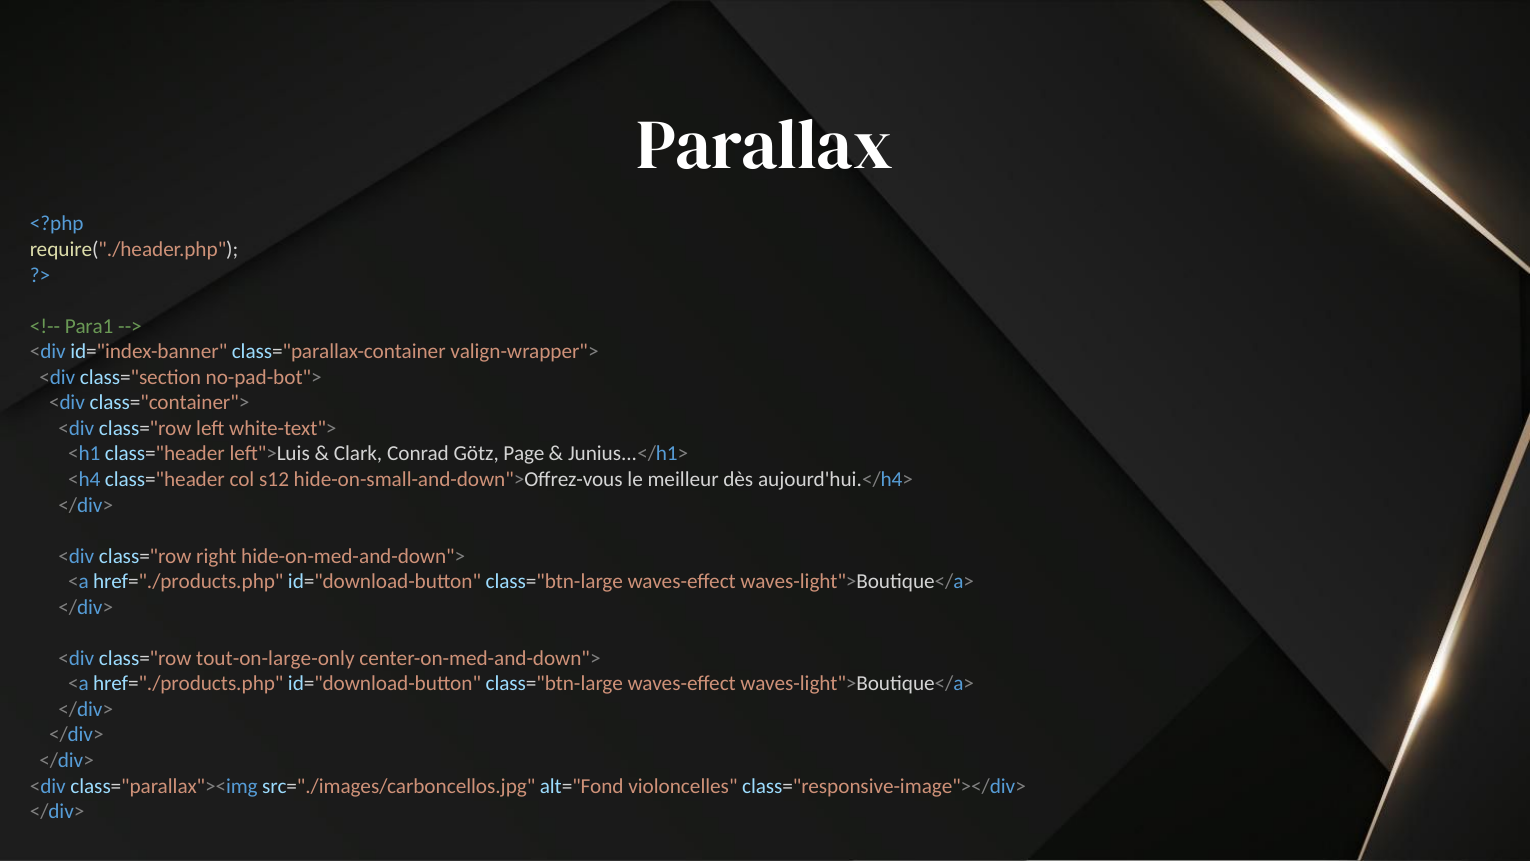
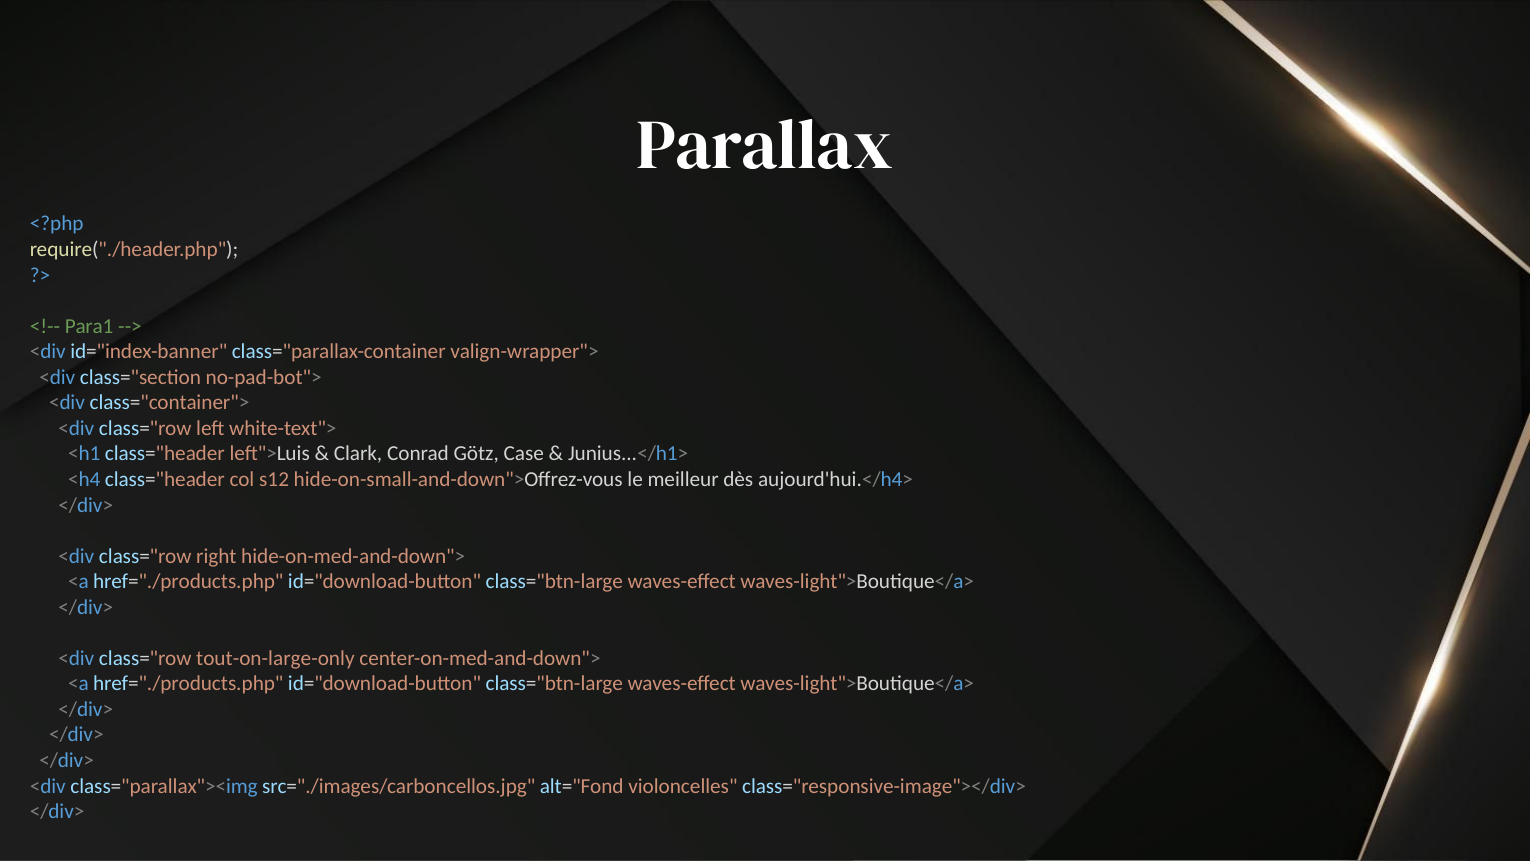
Page: Page -> Case
